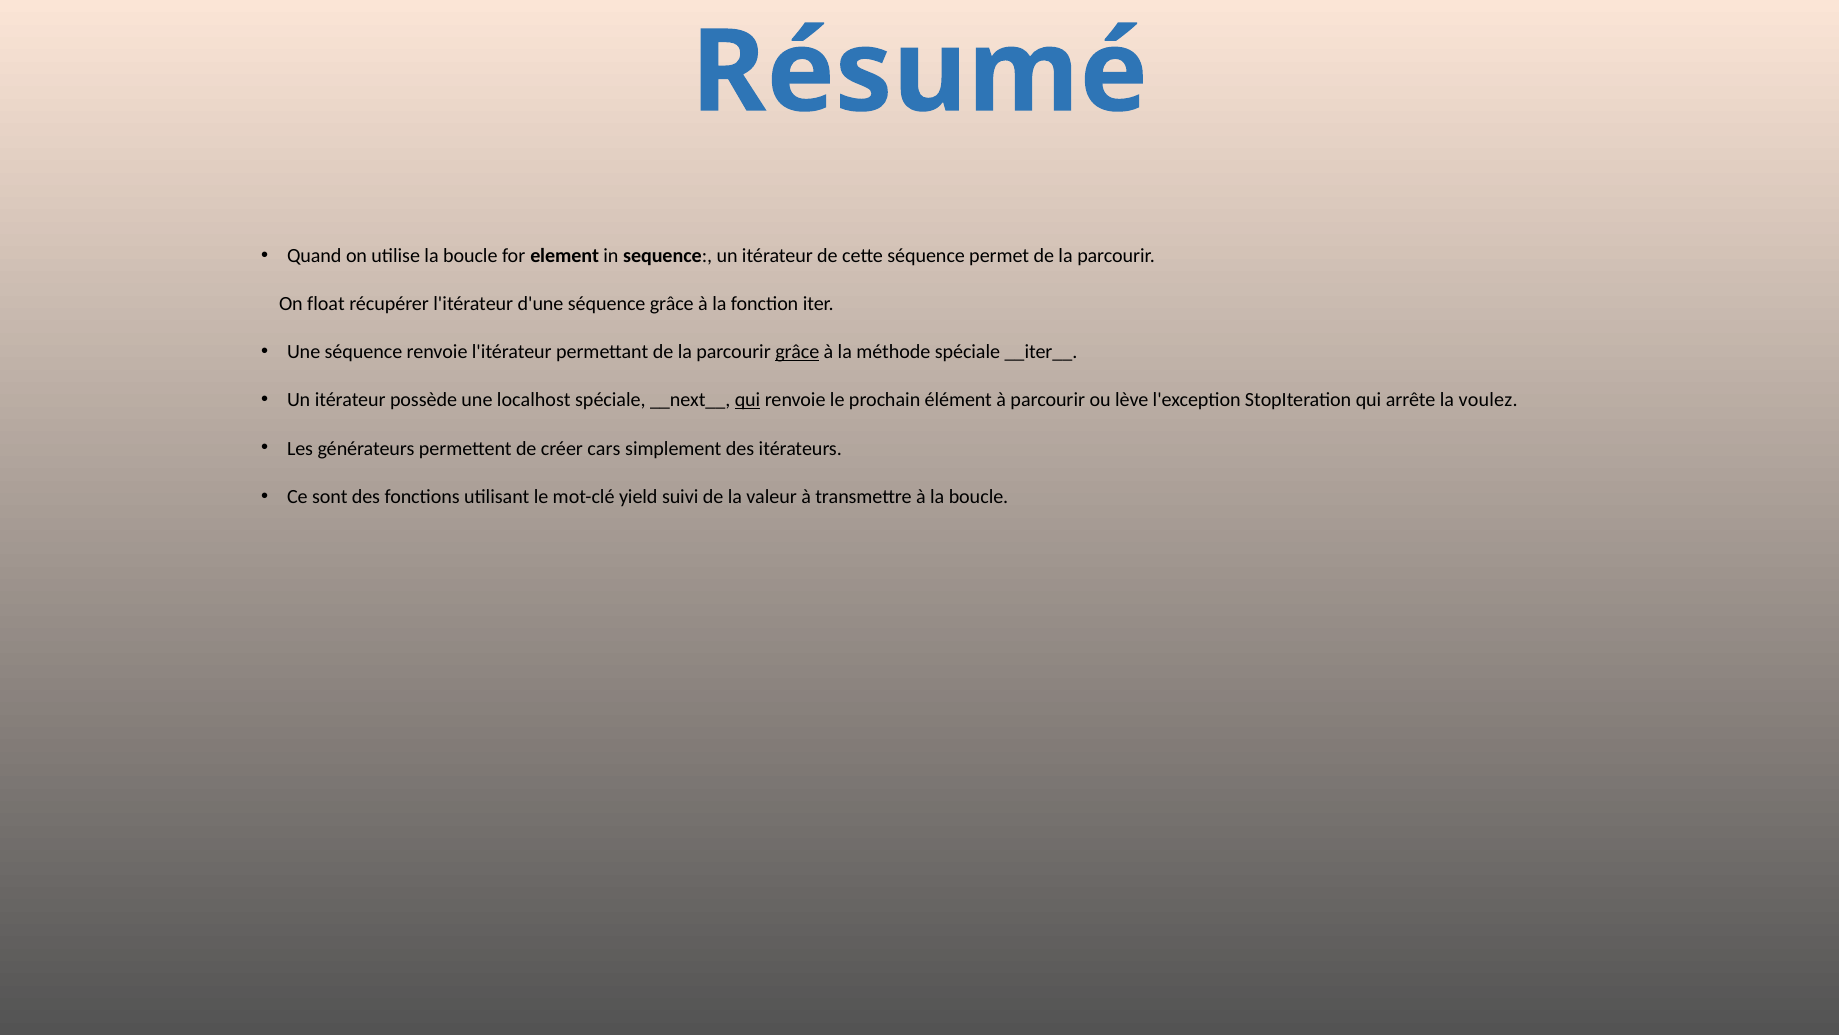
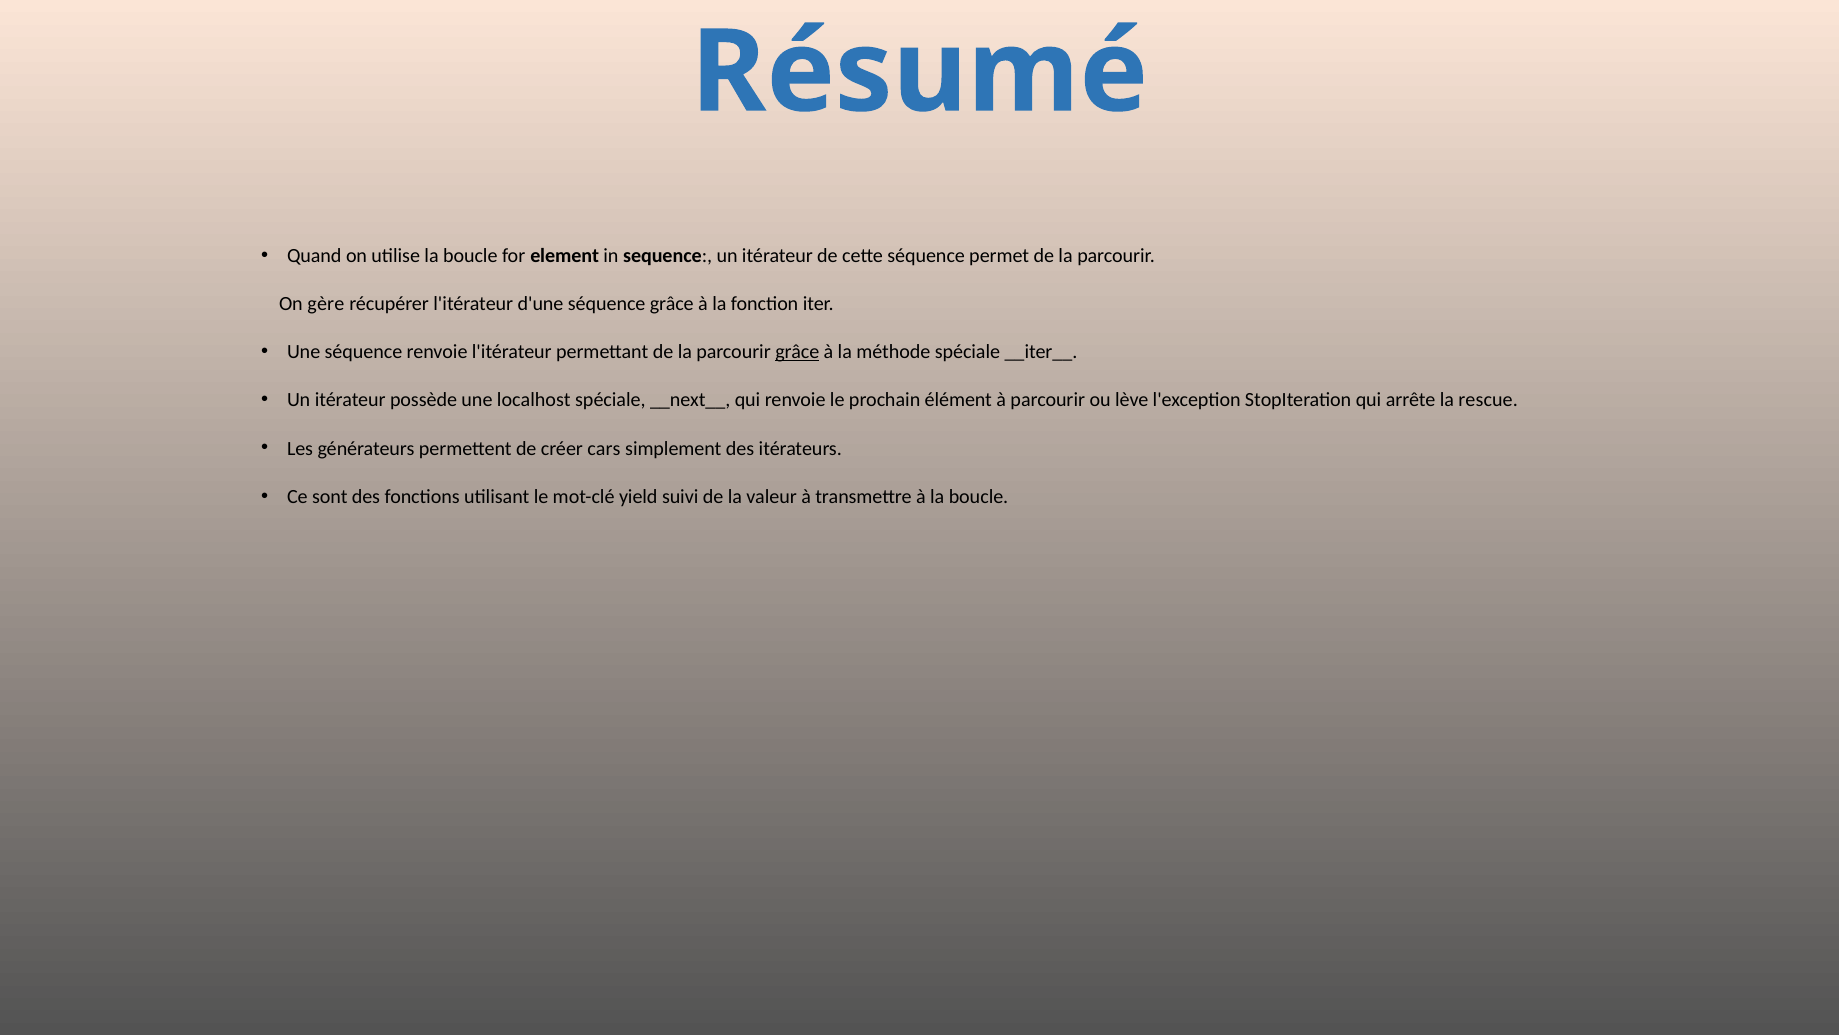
float: float -> gère
qui at (748, 400) underline: present -> none
voulez: voulez -> rescue
